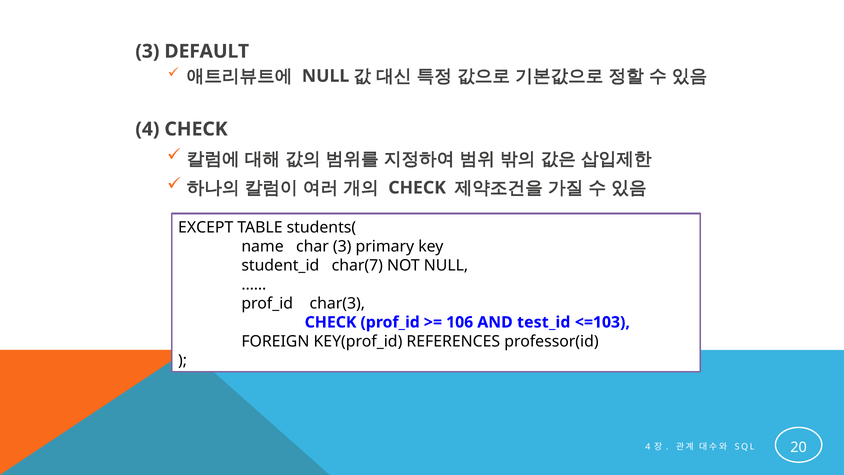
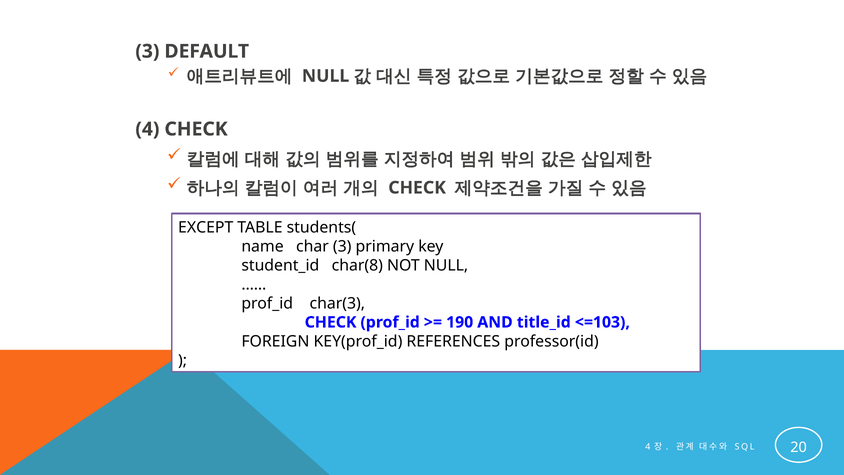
char(7: char(7 -> char(8
106: 106 -> 190
test_id: test_id -> title_id
